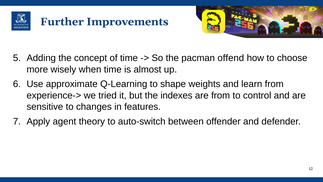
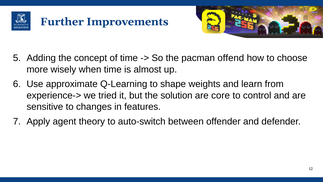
indexes: indexes -> solution
are from: from -> core
